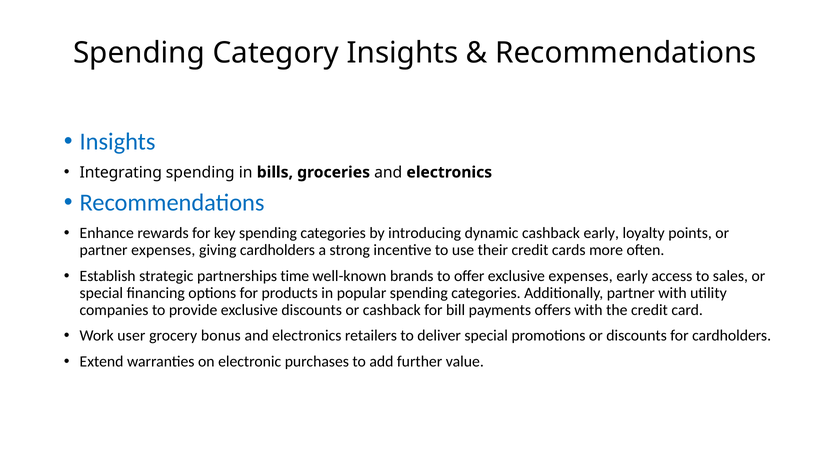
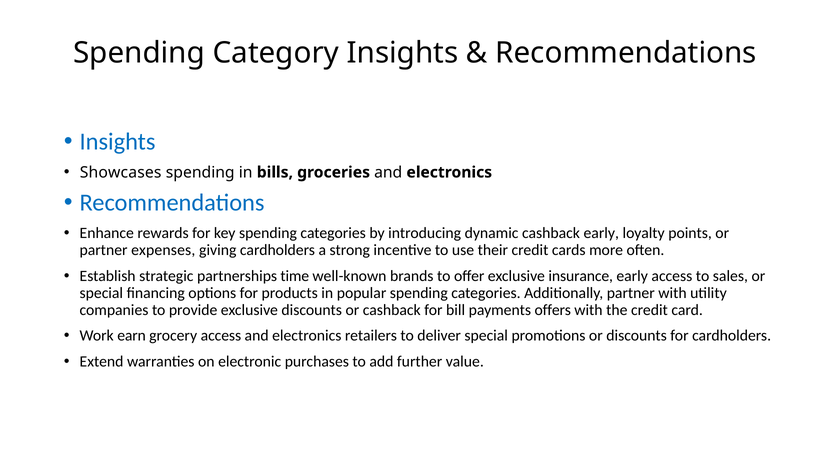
Integrating: Integrating -> Showcases
exclusive expenses: expenses -> insurance
user: user -> earn
grocery bonus: bonus -> access
